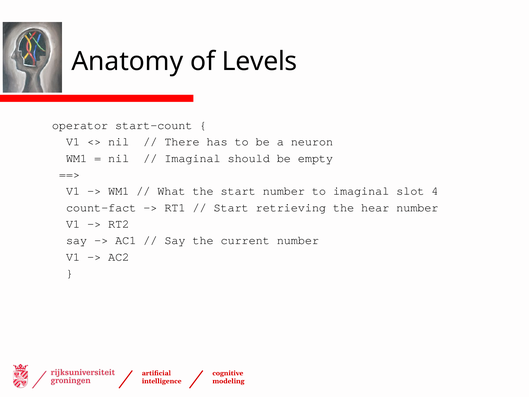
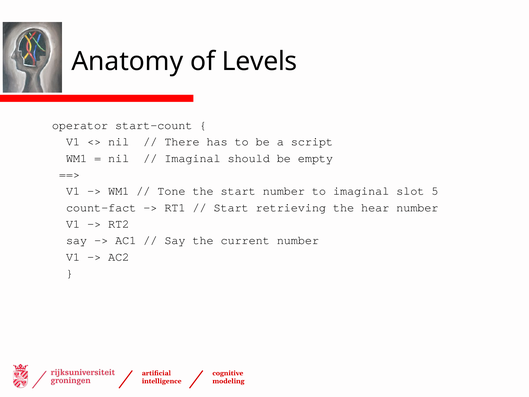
neuron: neuron -> script
What: What -> Tone
4: 4 -> 5
